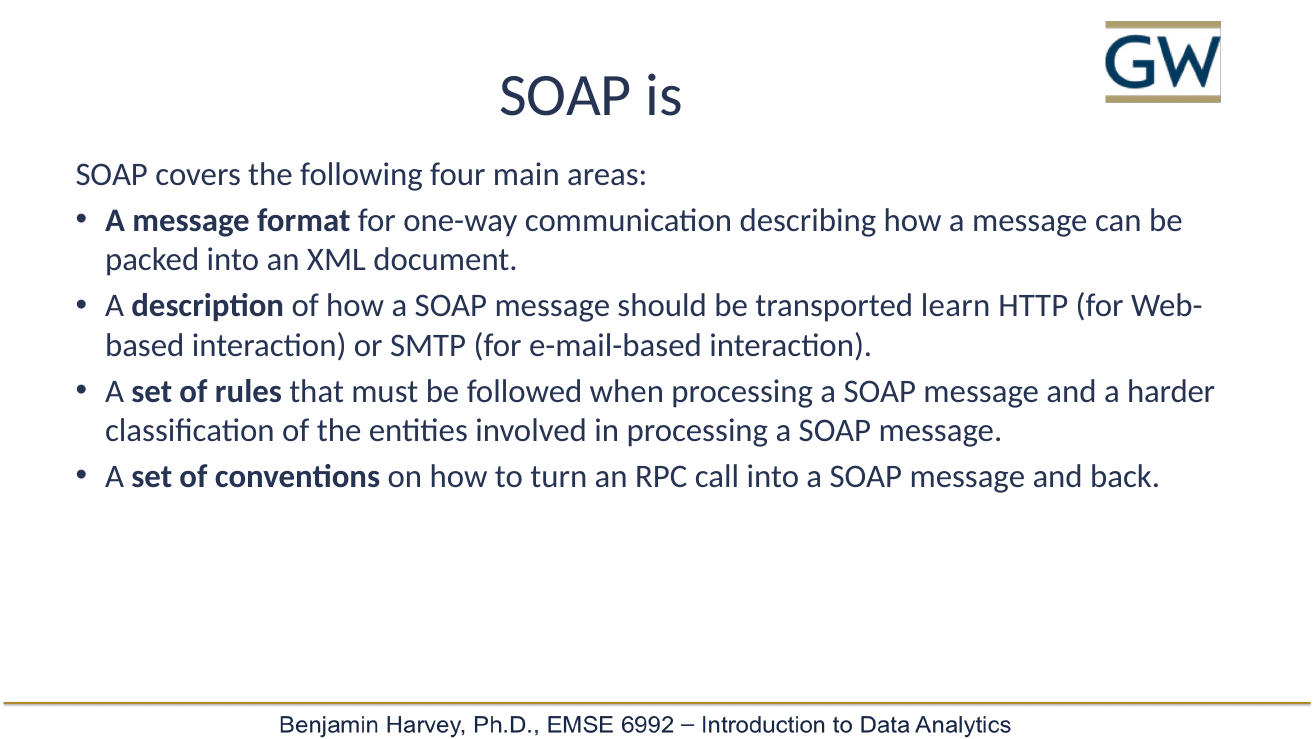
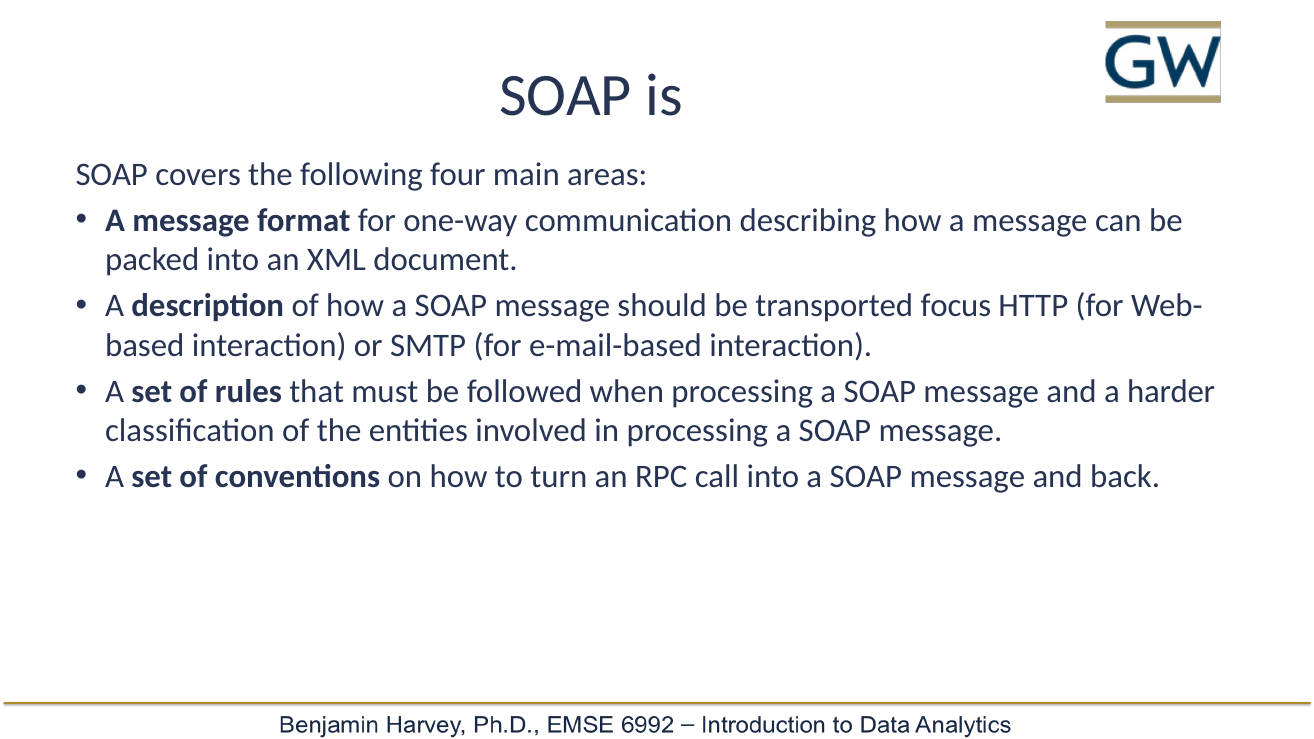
learn: learn -> focus
